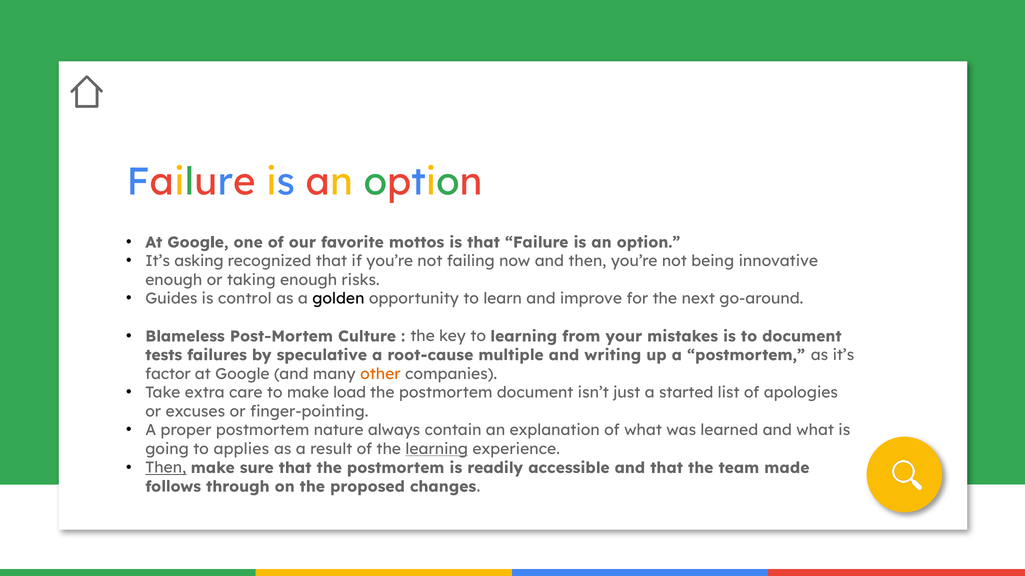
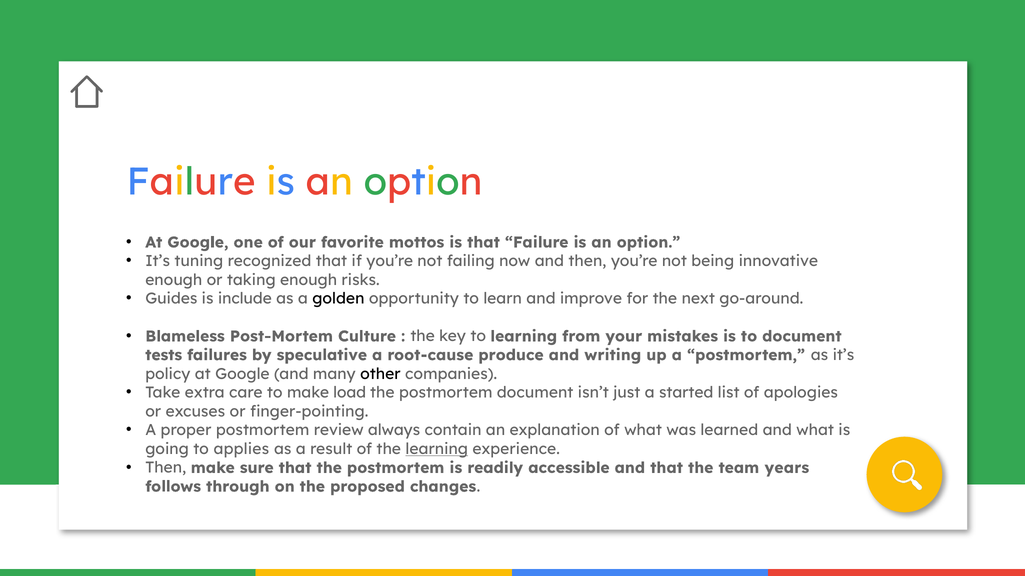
asking: asking -> tuning
control: control -> include
multiple: multiple -> produce
factor: factor -> policy
other colour: orange -> black
nature: nature -> review
Then at (166, 468) underline: present -> none
made: made -> years
